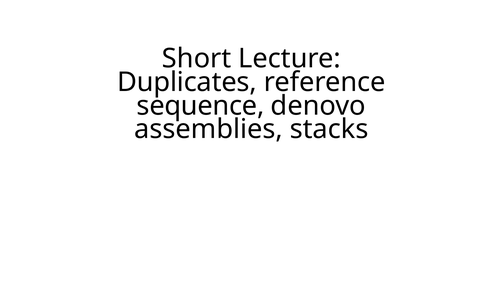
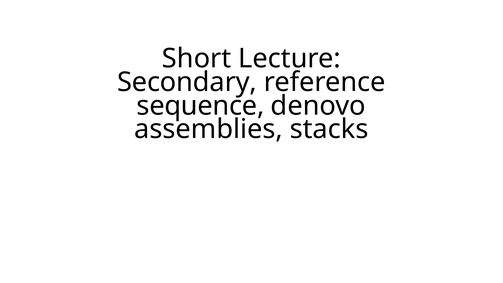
Duplicates: Duplicates -> Secondary
